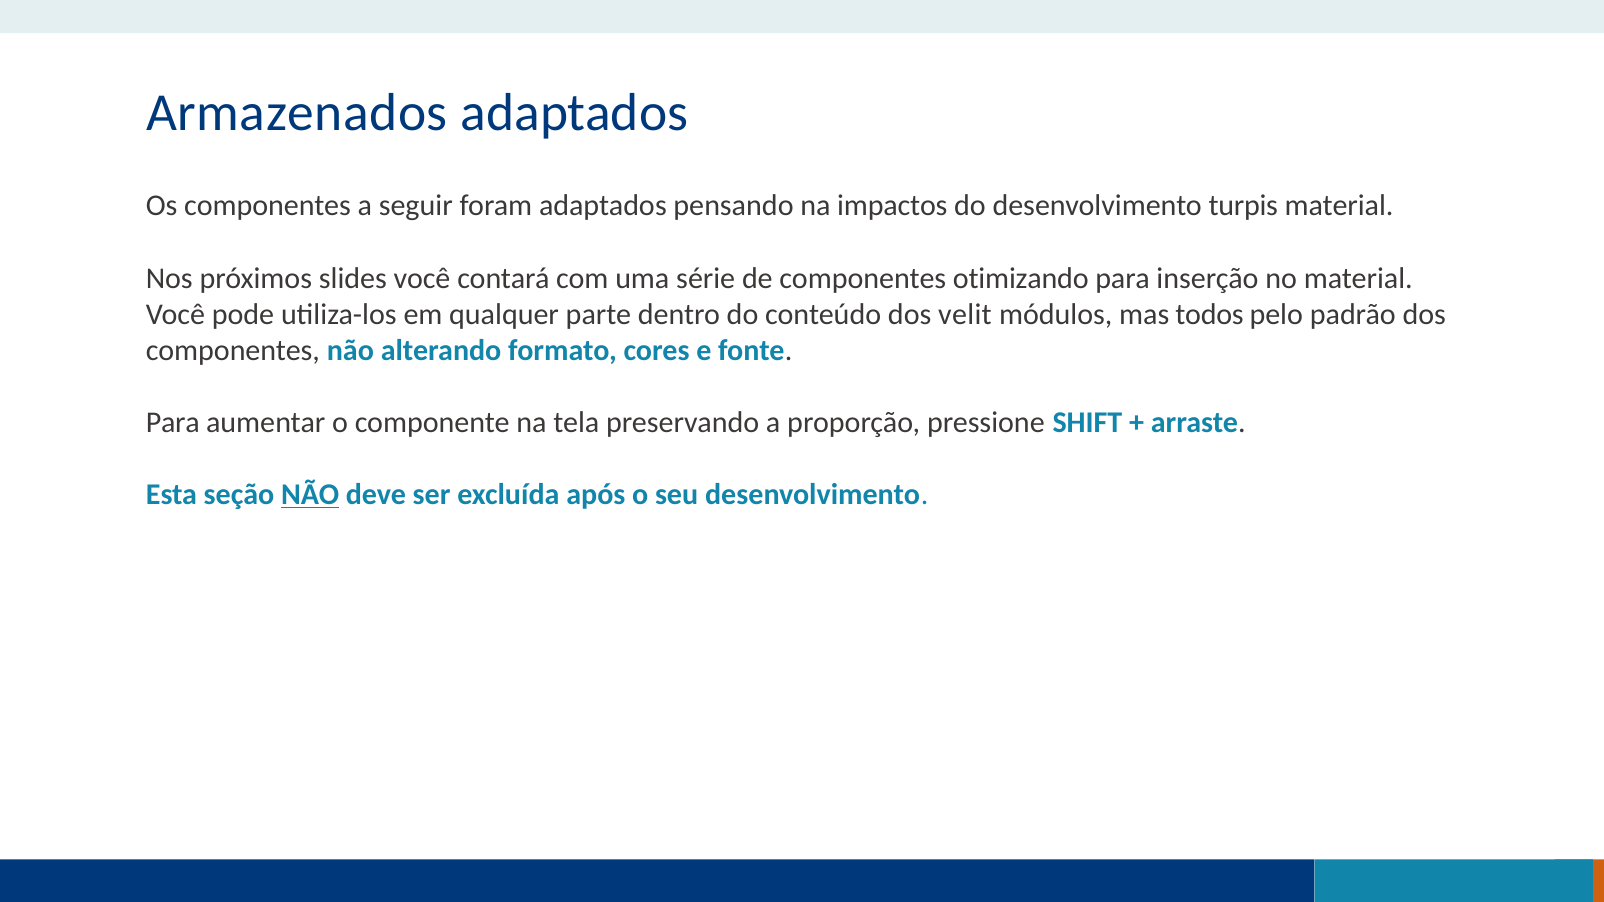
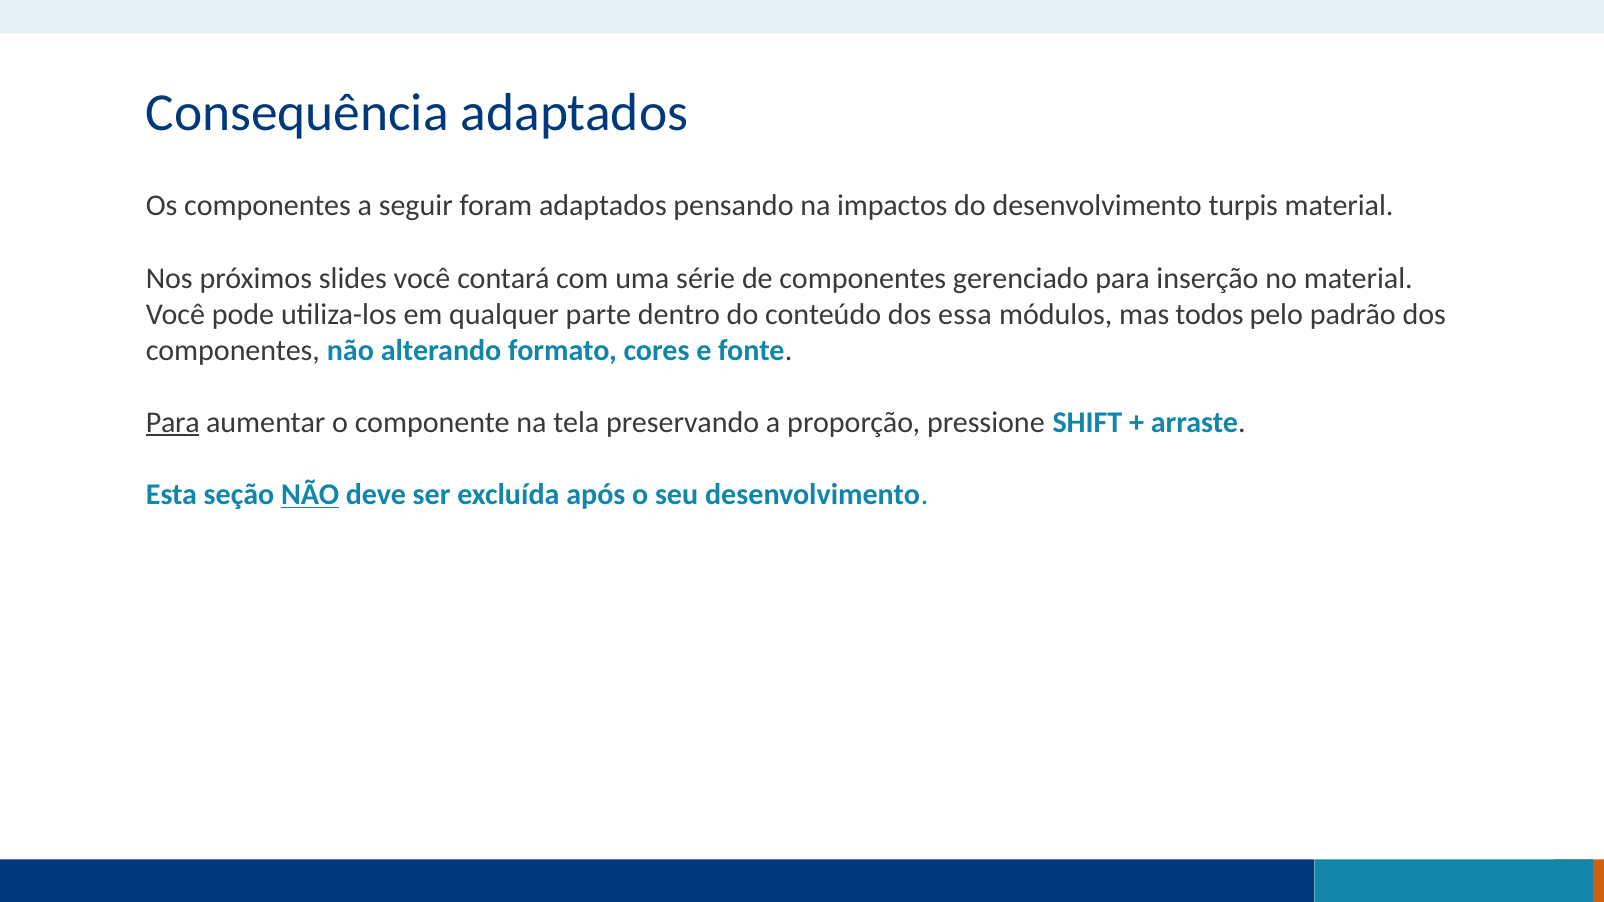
Armazenados: Armazenados -> Consequência
otimizando: otimizando -> gerenciado
velit: velit -> essa
Para at (173, 423) underline: none -> present
